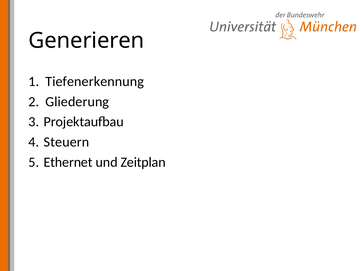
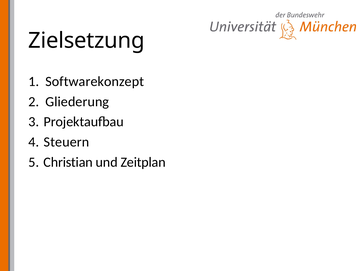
Generieren: Generieren -> Zielsetzung
Tiefenerkennung: Tiefenerkennung -> Softwarekonzept
Ethernet: Ethernet -> Christian
